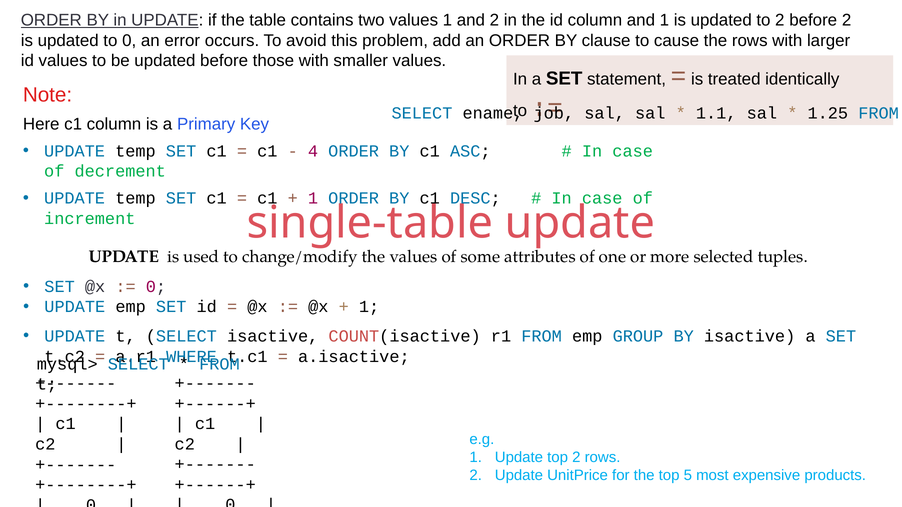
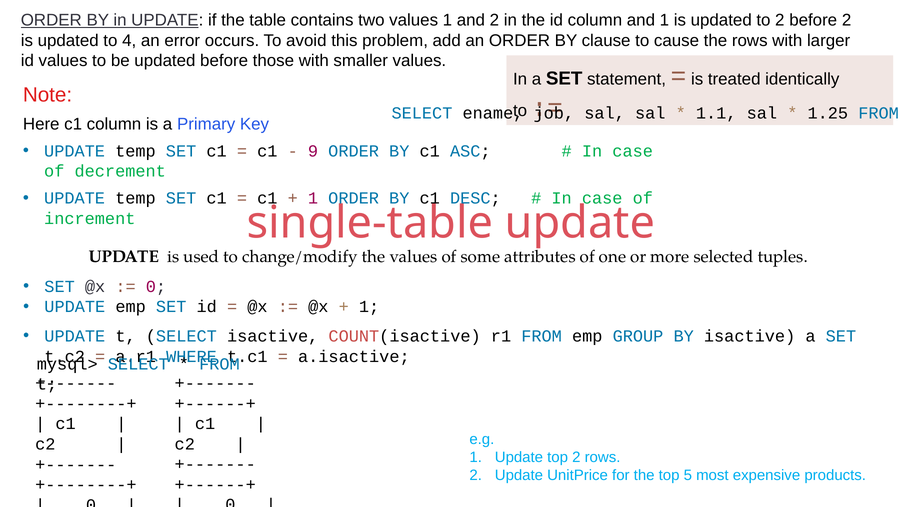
to 0: 0 -> 4
4: 4 -> 9
